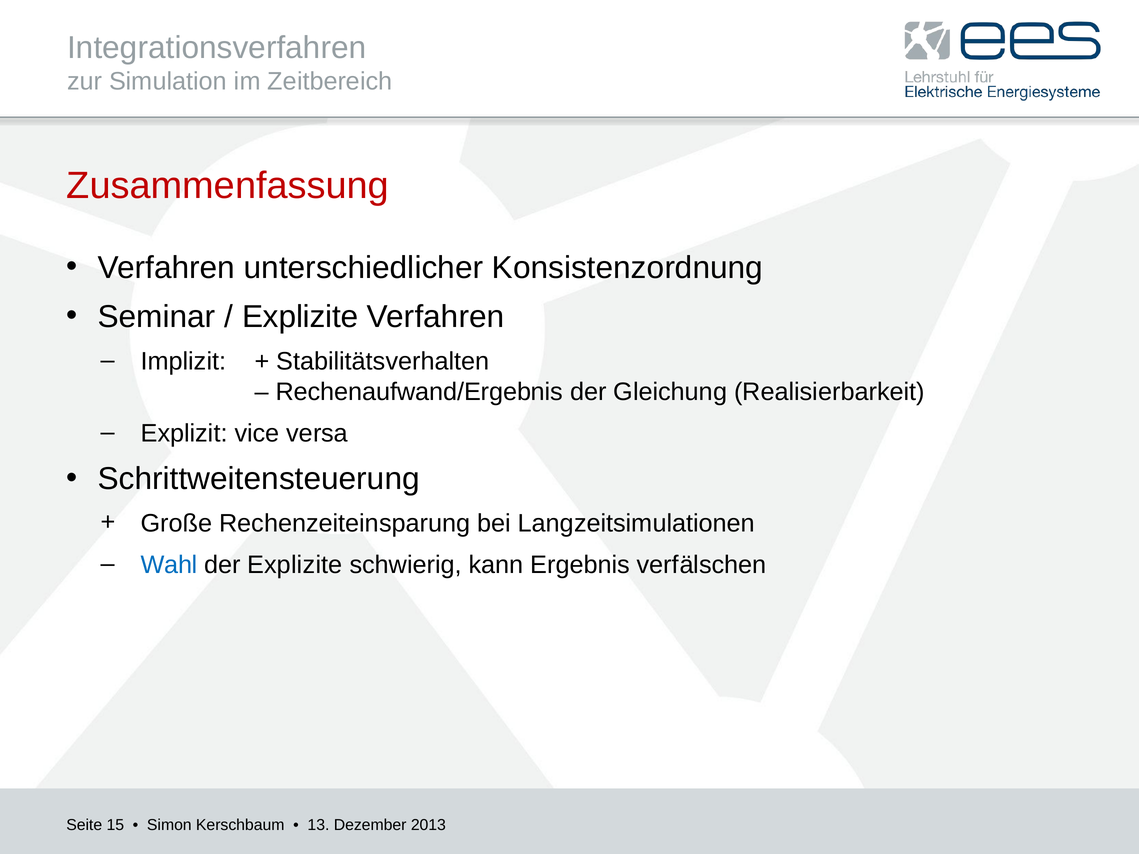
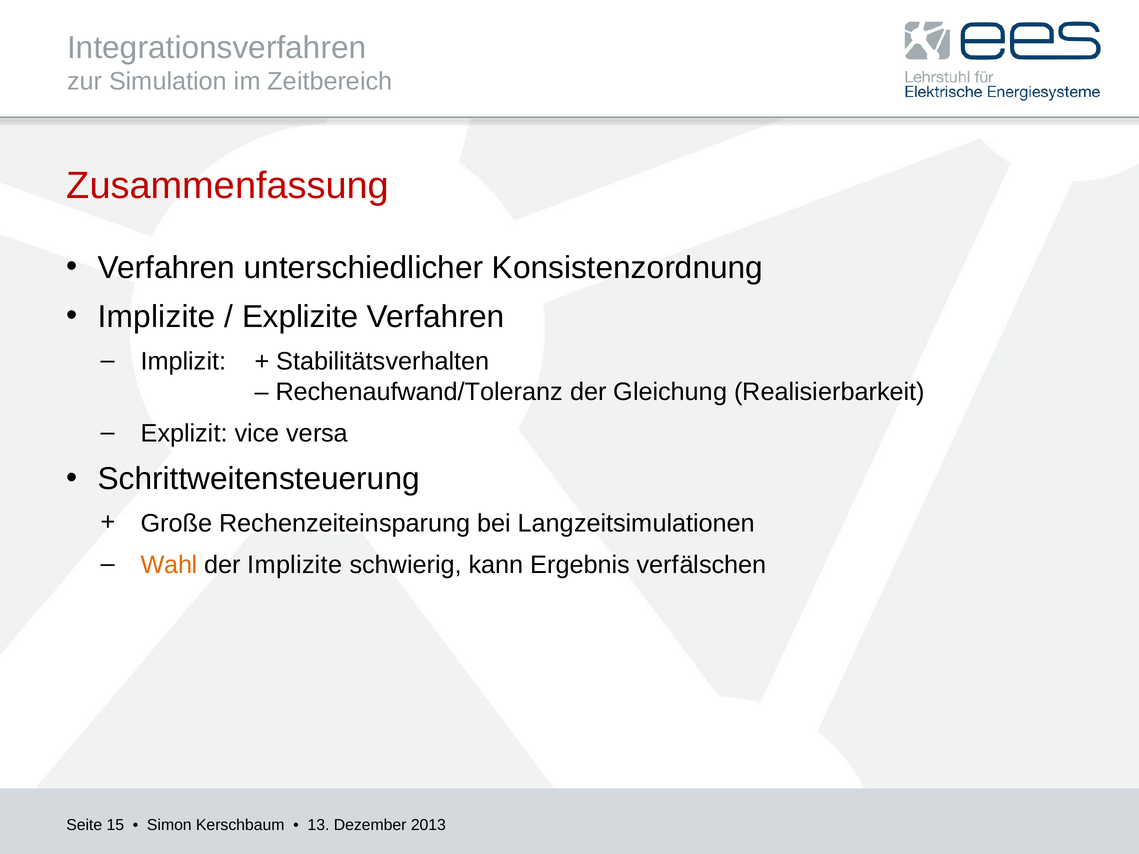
Seminar at (157, 317): Seminar -> Implizite
Rechenaufwand/Ergebnis: Rechenaufwand/Ergebnis -> Rechenaufwand/Toleranz
Wahl colour: blue -> orange
der Explizite: Explizite -> Implizite
